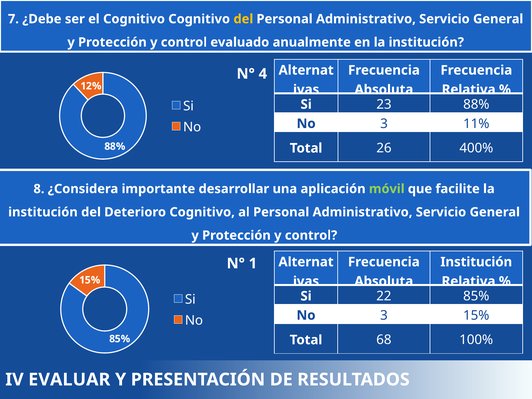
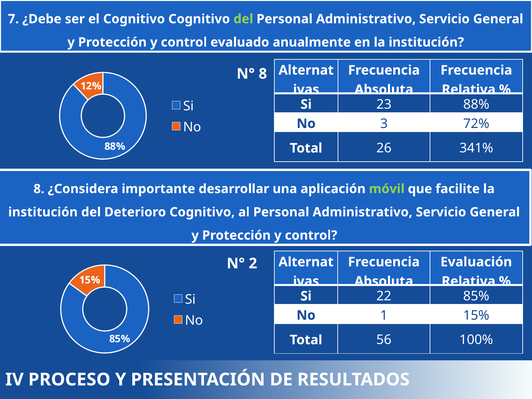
del at (243, 19) colour: yellow -> light green
N° 4: 4 -> 8
11%: 11% -> 72%
400%: 400% -> 341%
Institución at (476, 262): Institución -> Evaluación
1: 1 -> 2
3 at (384, 315): 3 -> 1
68: 68 -> 56
EVALUAR: EVALUAR -> PROCESO
